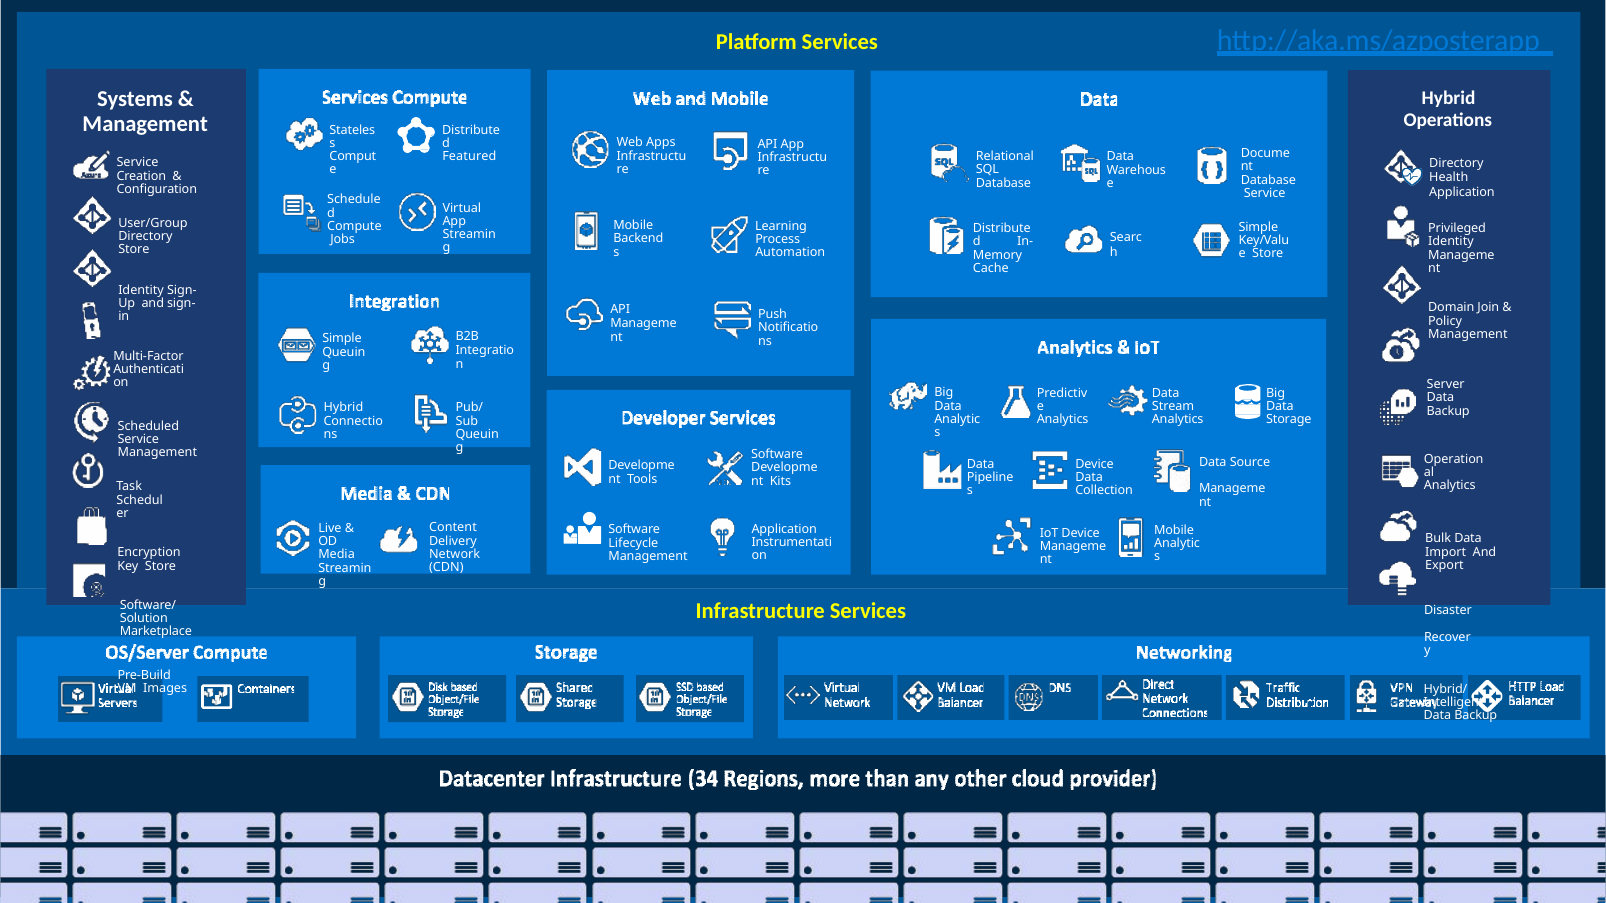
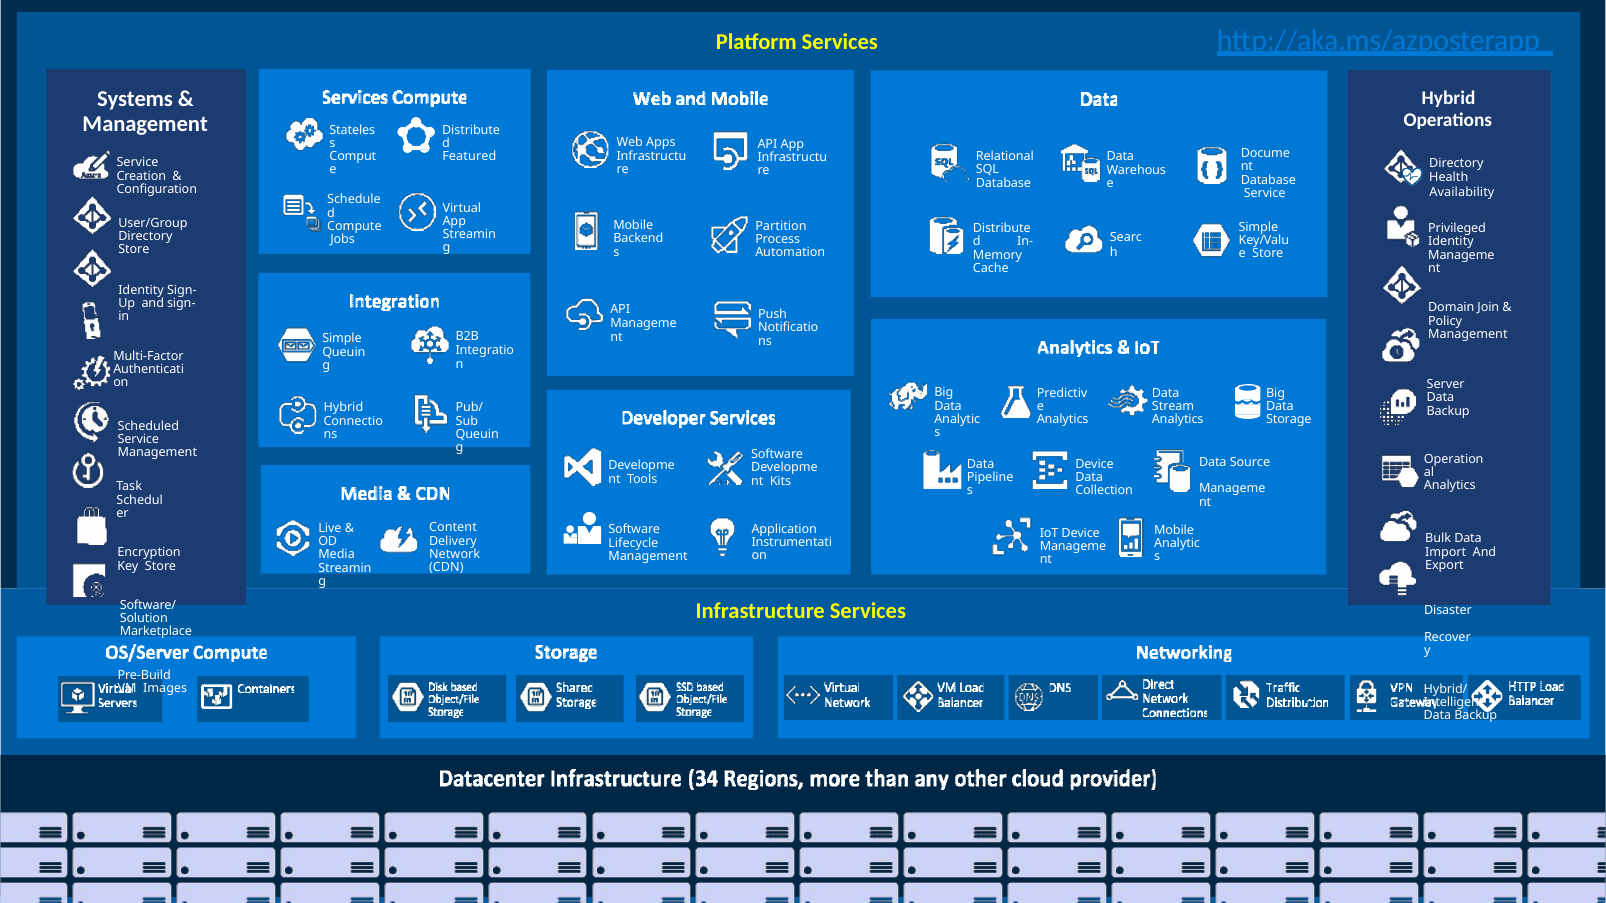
Application at (1462, 192): Application -> Availability
Learning: Learning -> Partition
